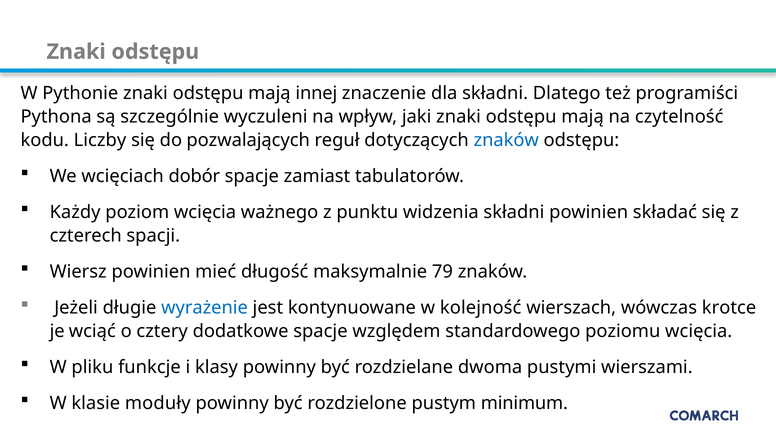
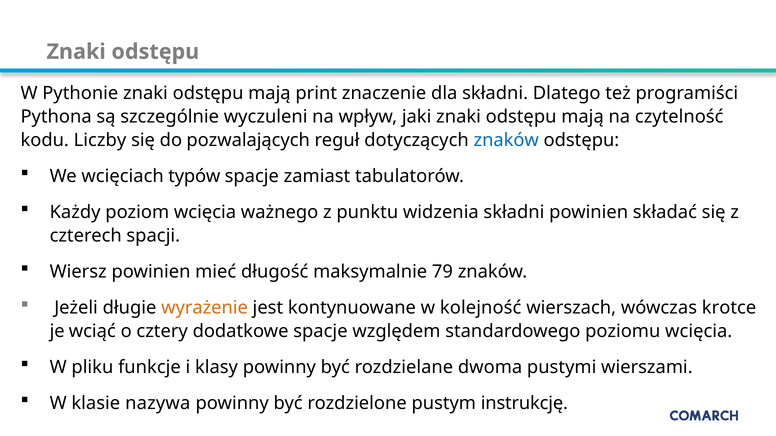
innej: innej -> print
dobór: dobór -> typów
wyrażenie colour: blue -> orange
moduły: moduły -> nazywa
minimum: minimum -> instrukcję
